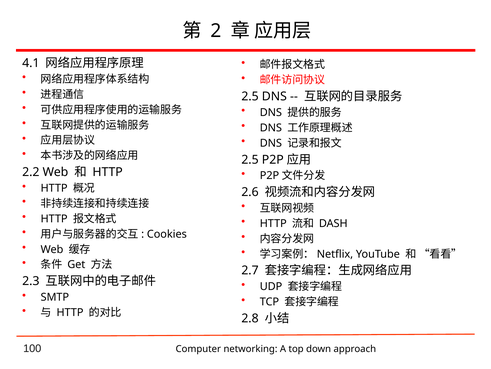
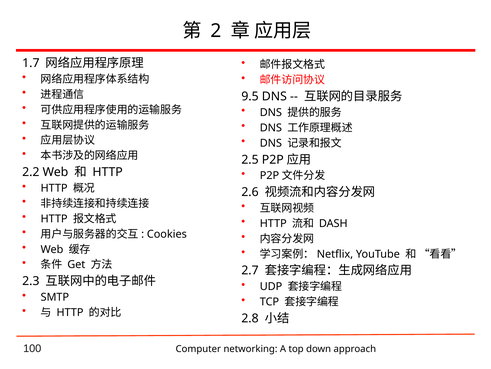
4.1: 4.1 -> 1.7
2.5 at (250, 96): 2.5 -> 9.5
